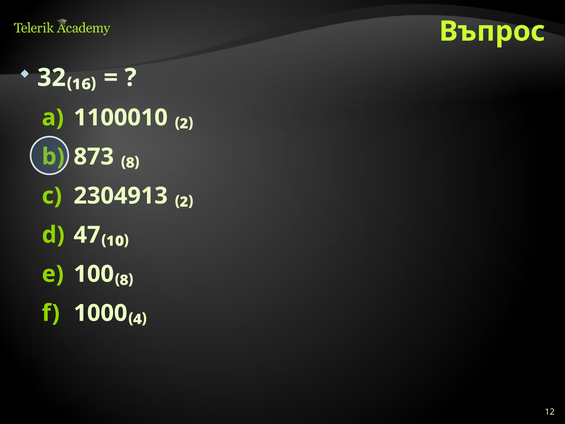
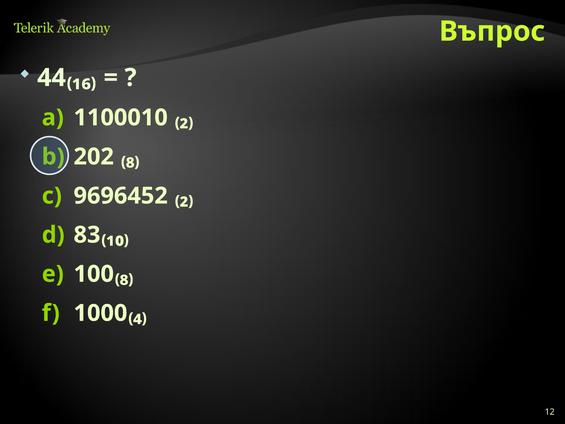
32₍₁₆₎: 32₍₁₆₎ -> 44₍₁₆₎
873: 873 -> 202
2304913: 2304913 -> 9696452
47₍₁₀₎: 47₍₁₀₎ -> 83₍₁₀₎
